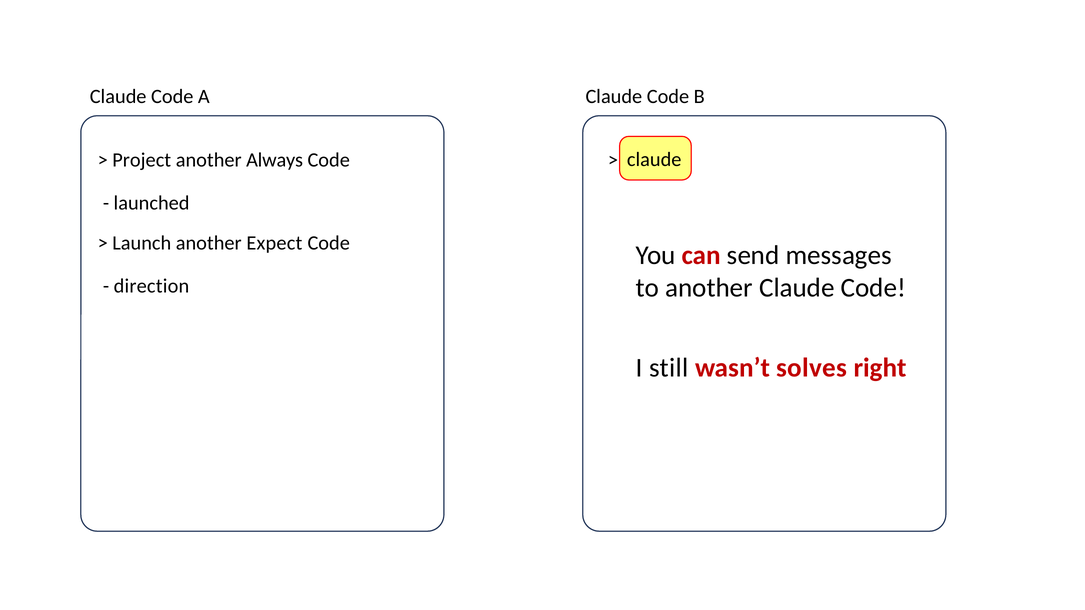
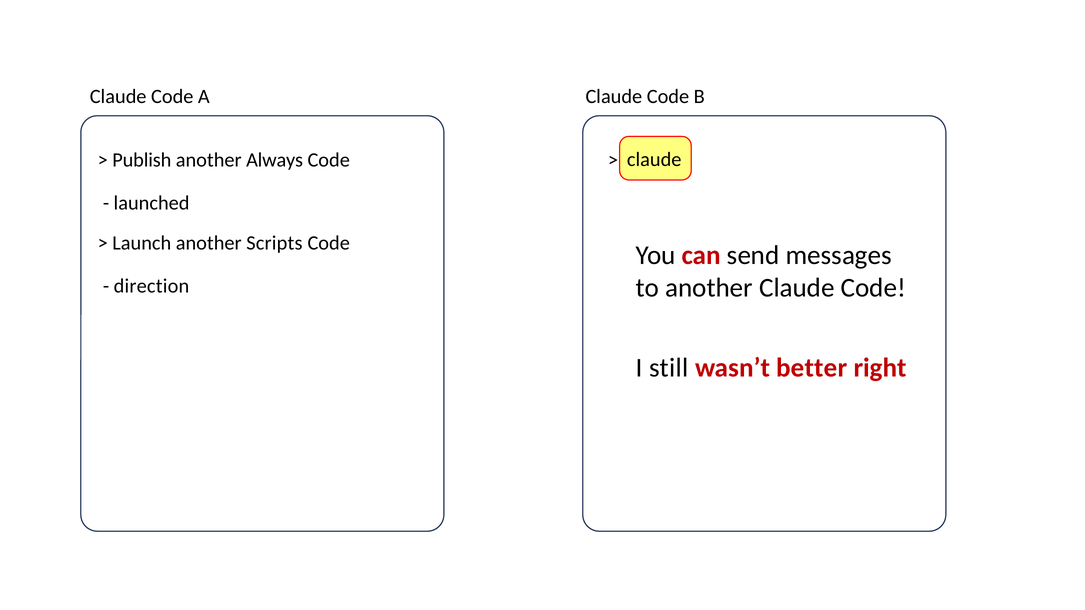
Project: Project -> Publish
Expect: Expect -> Scripts
solves: solves -> better
